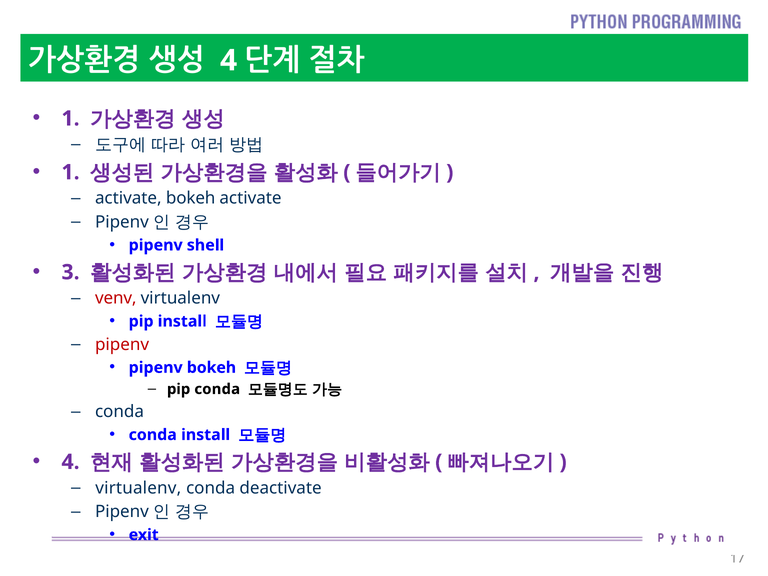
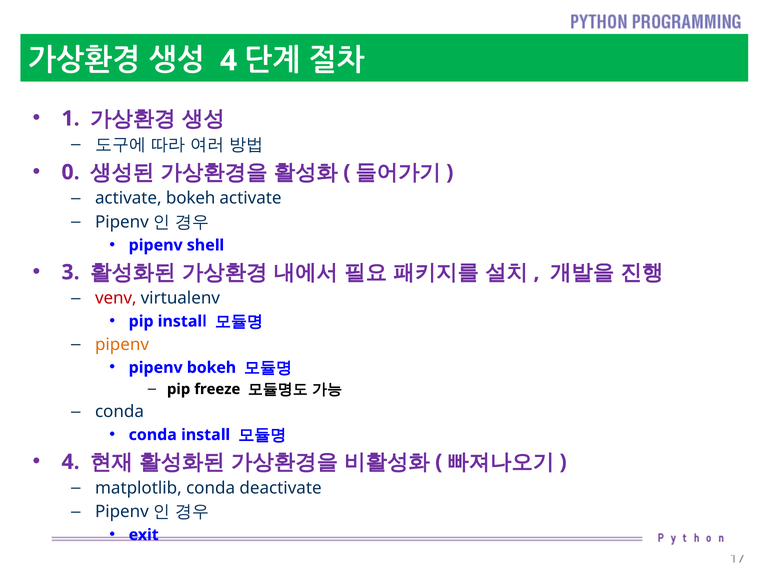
1 at (71, 172): 1 -> 0
pipenv at (122, 345) colour: red -> orange
pip conda: conda -> freeze
virtualenv at (138, 488): virtualenv -> matplotlib
